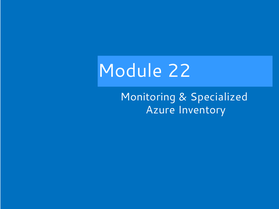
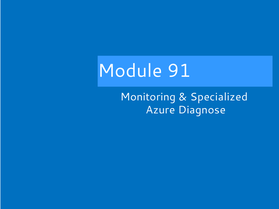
22: 22 -> 91
Inventory: Inventory -> Diagnose
